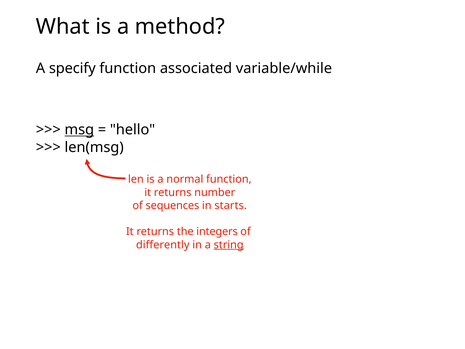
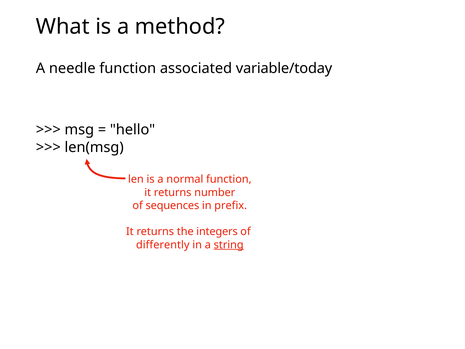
specify: specify -> needle
variable/while: variable/while -> variable/today
msg underline: present -> none
starts: starts -> prefix
